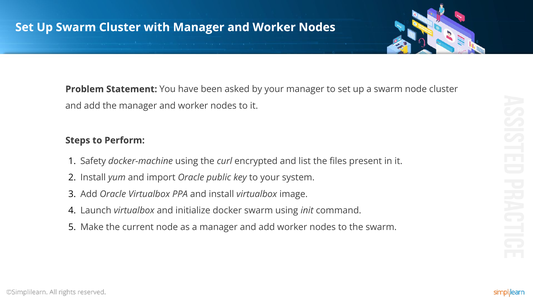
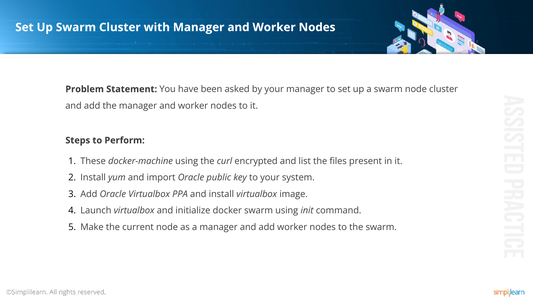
Safety: Safety -> These
